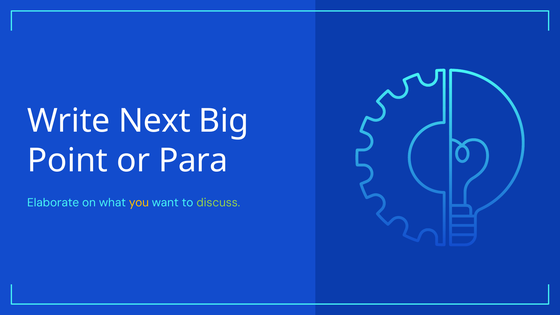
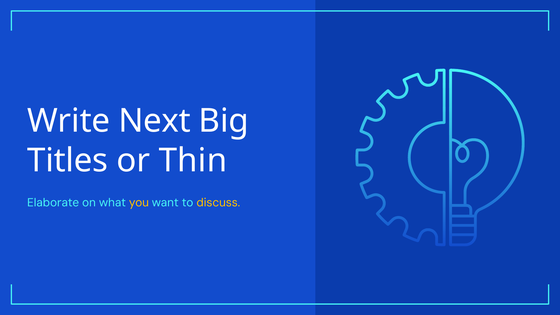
Point: Point -> Titles
Para: Para -> Thin
discuss colour: light green -> yellow
